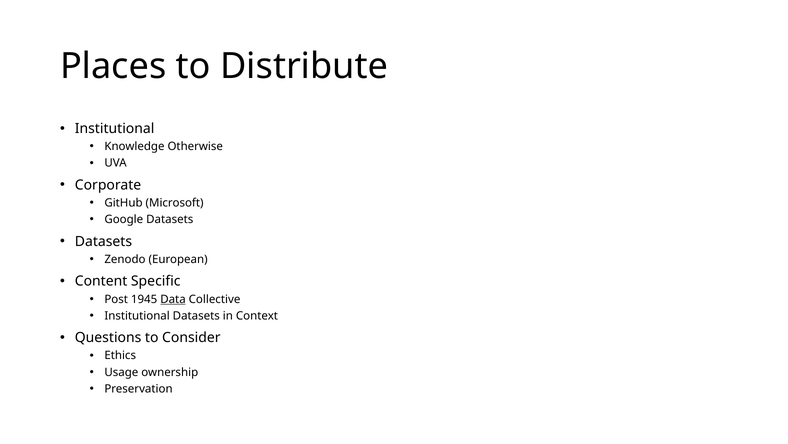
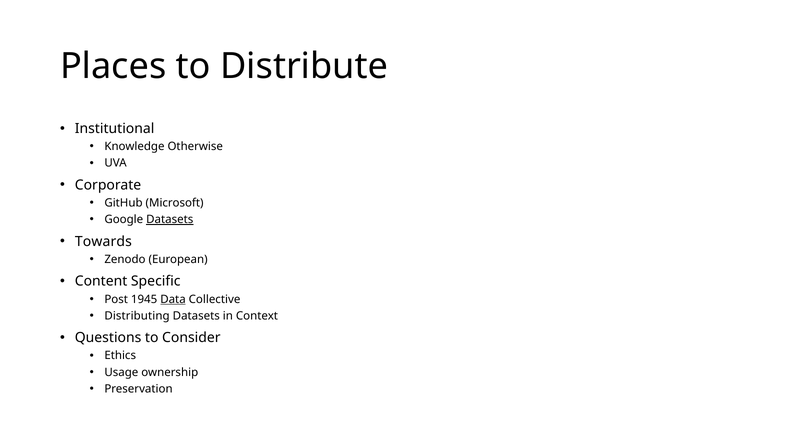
Datasets at (170, 219) underline: none -> present
Datasets at (103, 241): Datasets -> Towards
Institutional at (137, 315): Institutional -> Distributing
